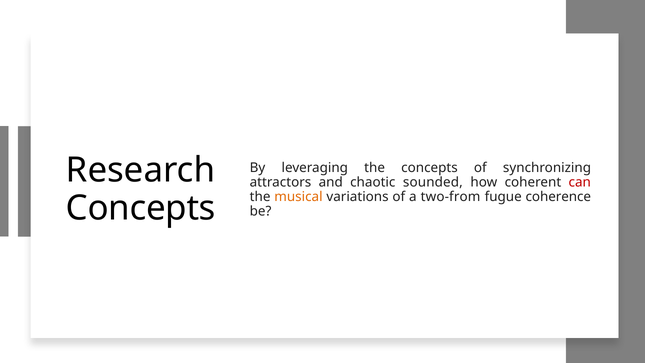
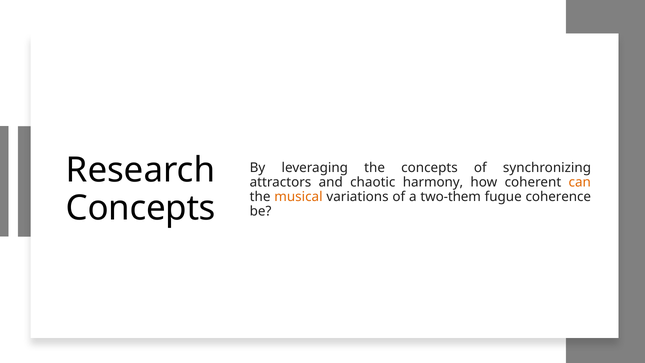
sounded: sounded -> harmony
can colour: red -> orange
two-from: two-from -> two-them
